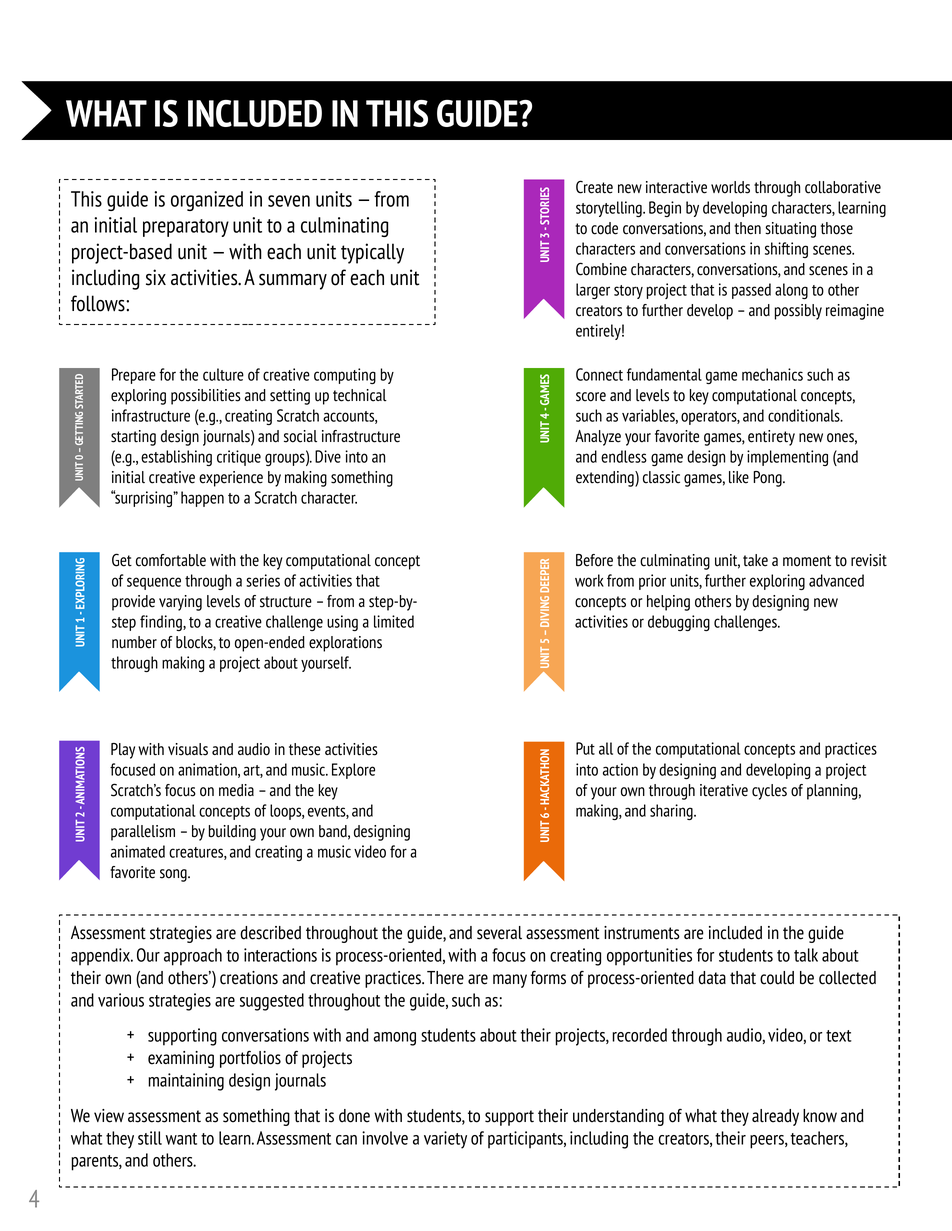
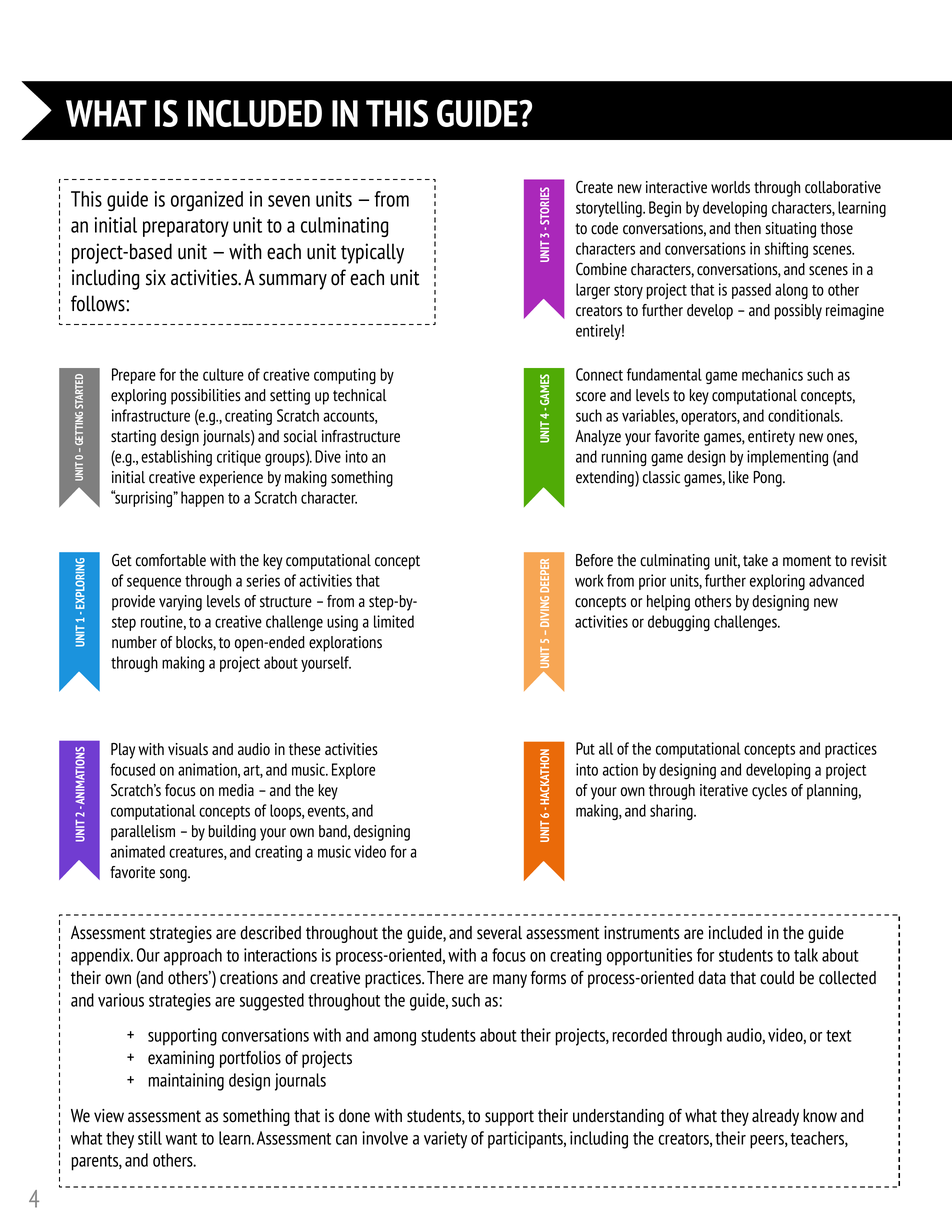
endless: endless -> running
finding: finding -> routine
